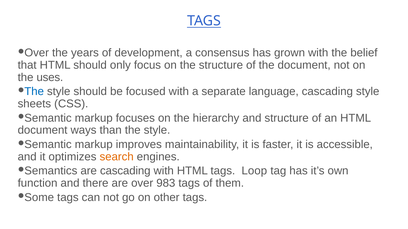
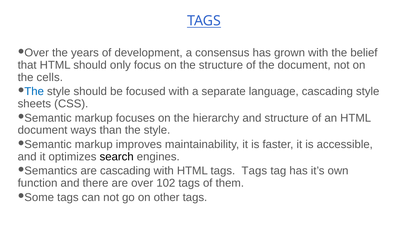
uses: uses -> cells
search colour: orange -> black
HTML tags Loop: Loop -> Tags
983: 983 -> 102
